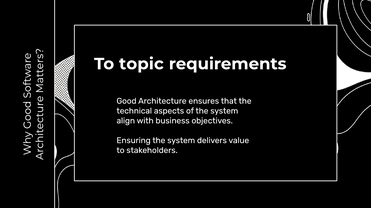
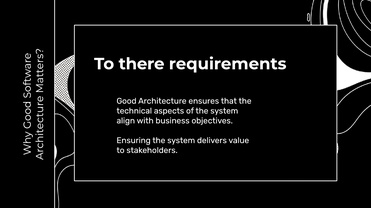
topic: topic -> there
